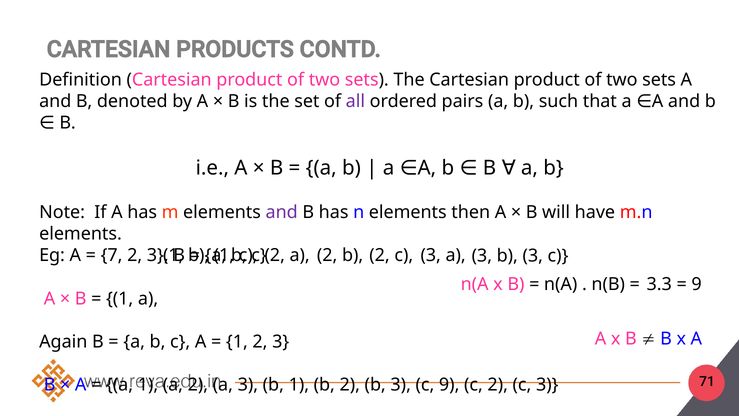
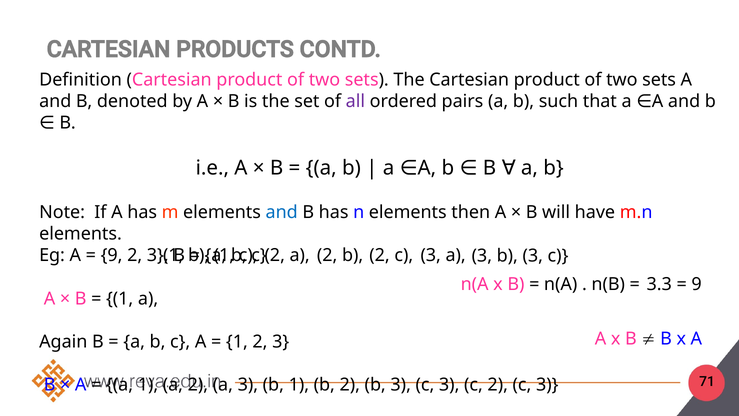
and at (282, 212) colour: purple -> blue
7 at (112, 255): 7 -> 9
3 c 9: 9 -> 3
